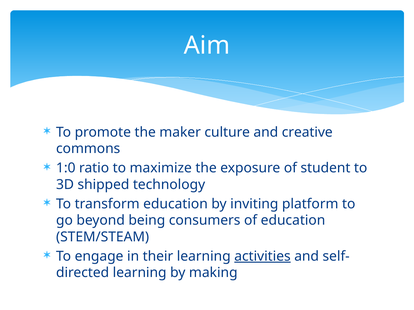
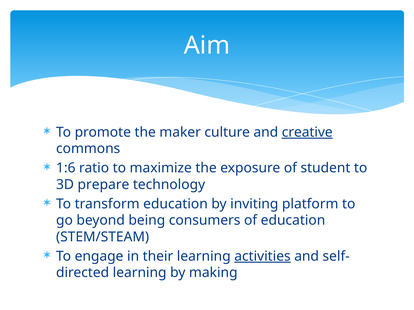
creative underline: none -> present
1:0: 1:0 -> 1:6
shipped: shipped -> prepare
